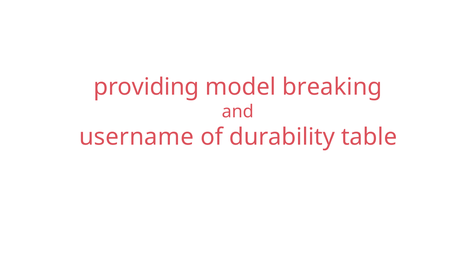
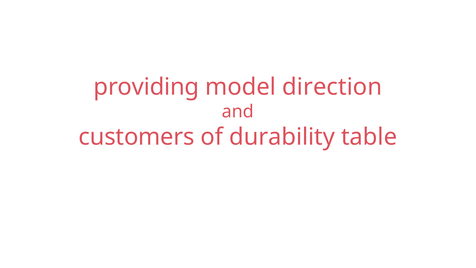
breaking: breaking -> direction
username: username -> customers
